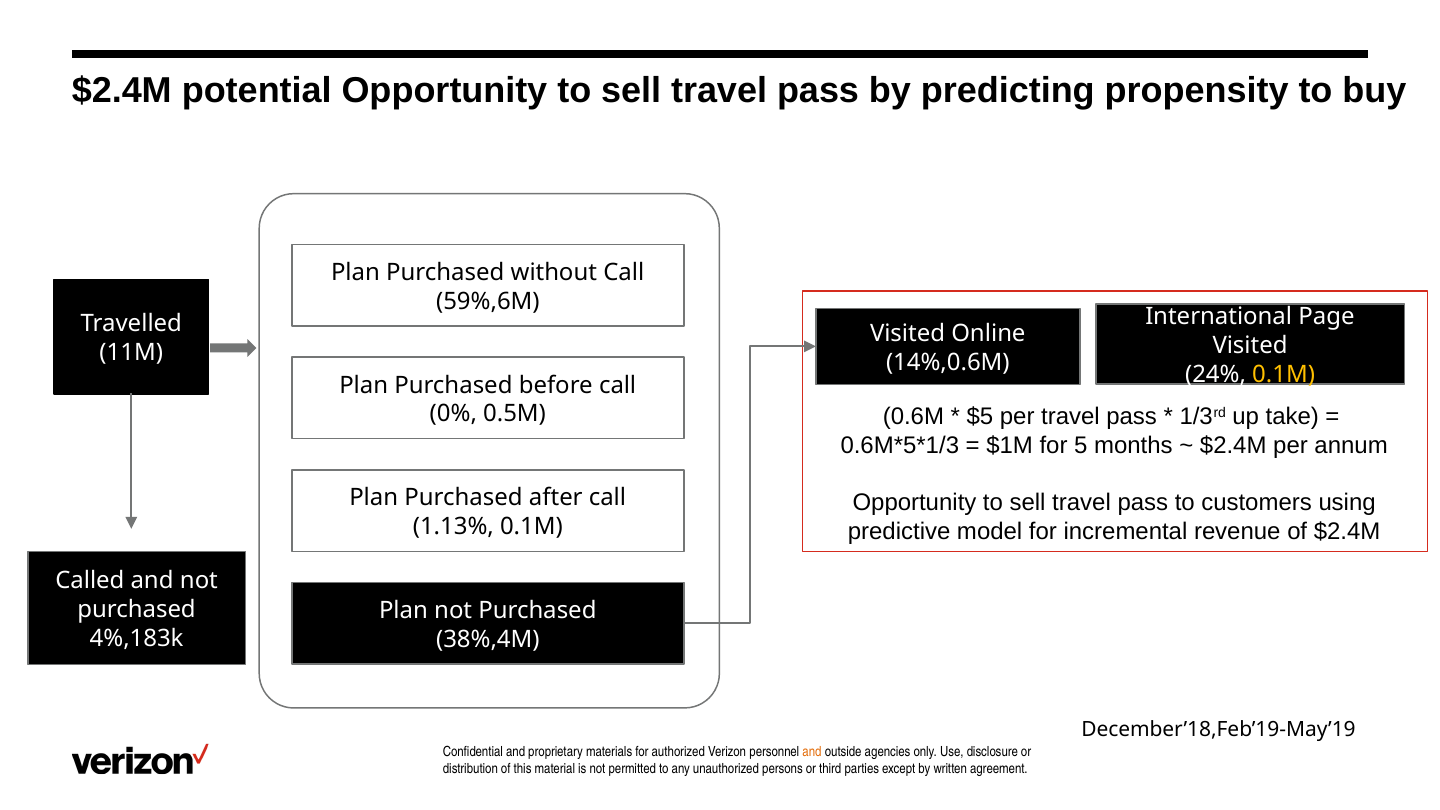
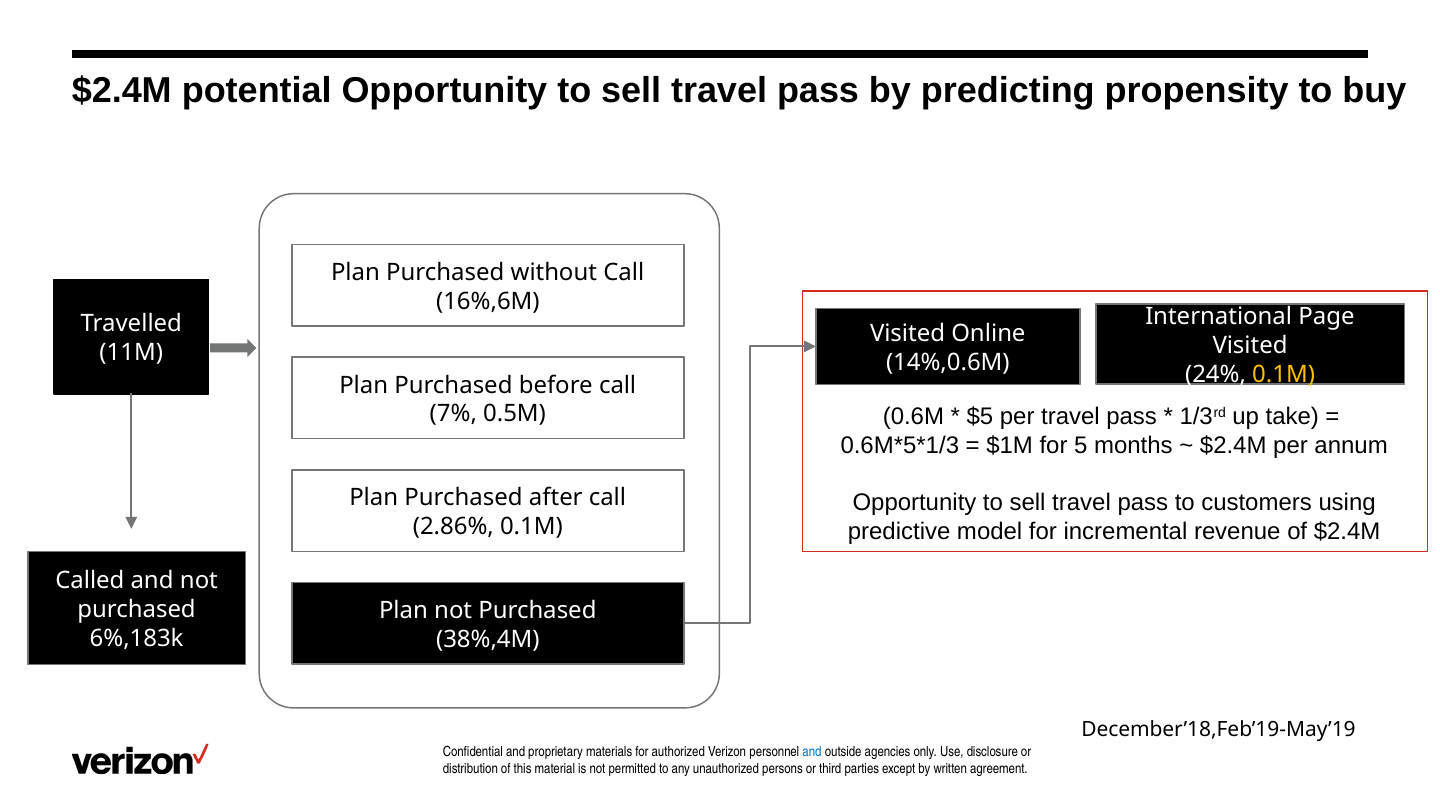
59%,6M: 59%,6M -> 16%,6M
0%: 0% -> 7%
1.13%: 1.13% -> 2.86%
4%,183k: 4%,183k -> 6%,183k
and at (812, 752) colour: orange -> blue
